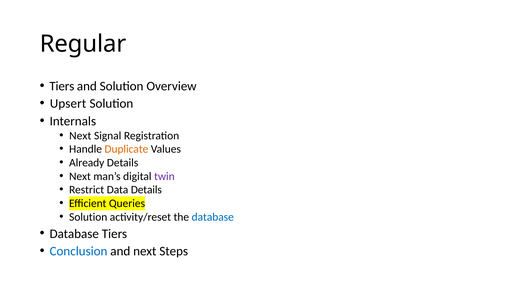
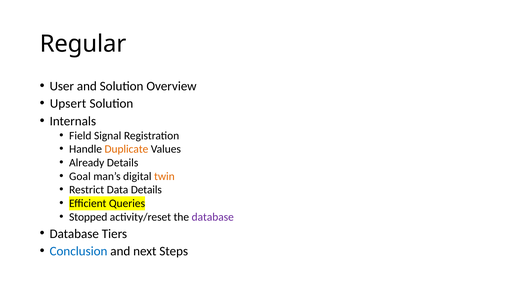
Tiers at (62, 86): Tiers -> User
Next at (80, 135): Next -> Field
Next at (80, 176): Next -> Goal
twin colour: purple -> orange
Solution at (88, 217): Solution -> Stopped
database at (213, 217) colour: blue -> purple
